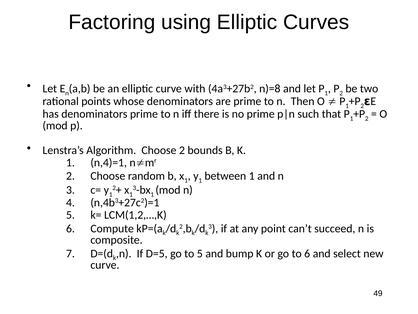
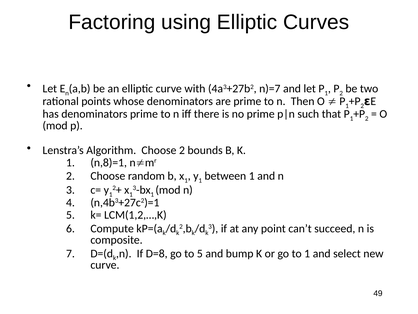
n)=8: n)=8 -> n)=7
n,4)=1: n,4)=1 -> n,8)=1
D=5: D=5 -> D=8
to 6: 6 -> 1
